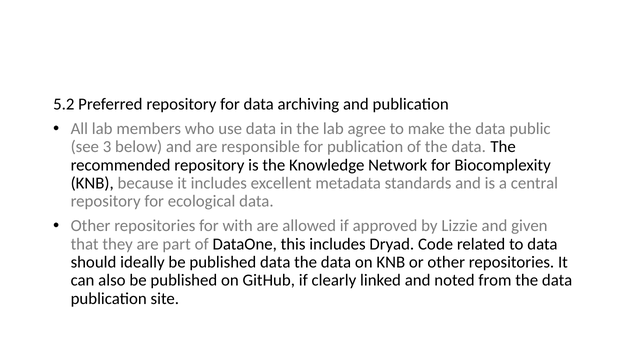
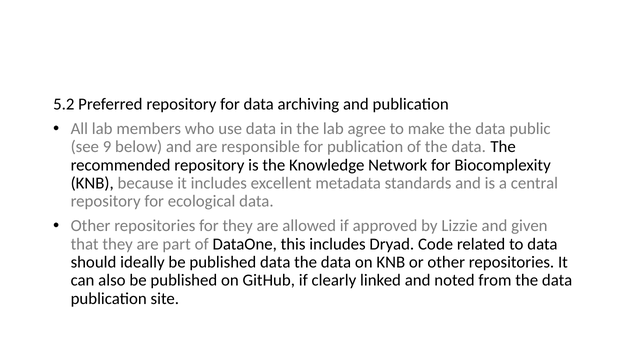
3: 3 -> 9
for with: with -> they
